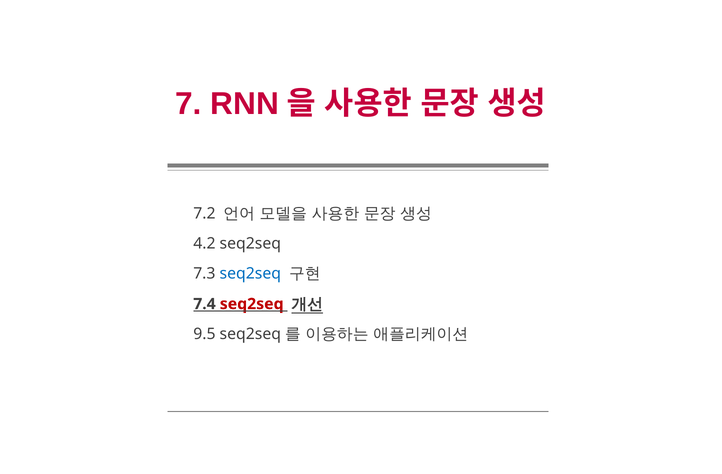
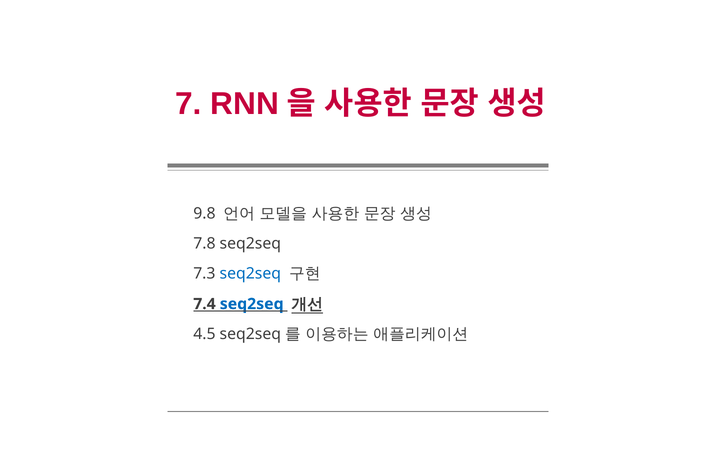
7.2: 7.2 -> 9.8
4.2: 4.2 -> 7.8
seq2seq at (252, 304) colour: red -> blue
9.5: 9.5 -> 4.5
